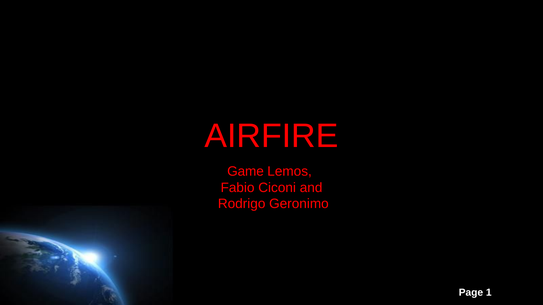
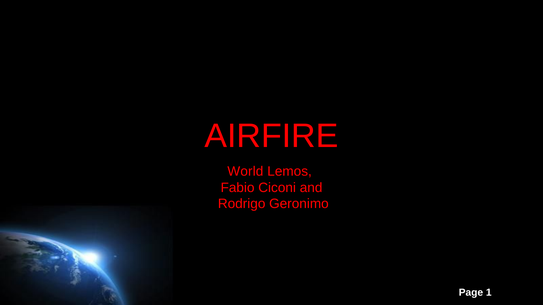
Game: Game -> World
